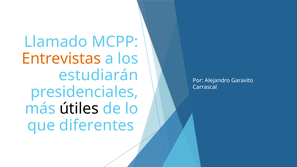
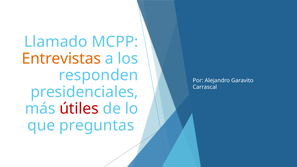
estudiarán: estudiarán -> responden
útiles colour: black -> red
diferentes: diferentes -> preguntas
